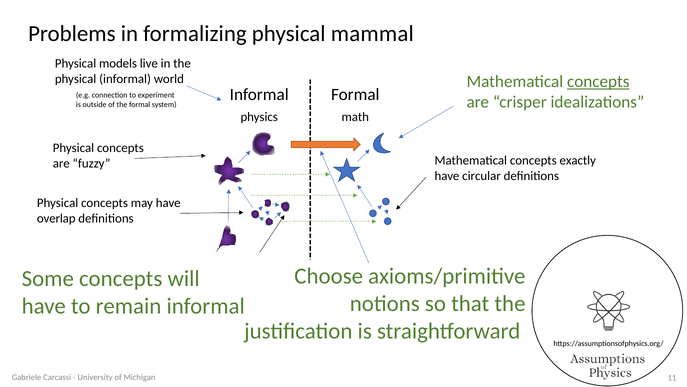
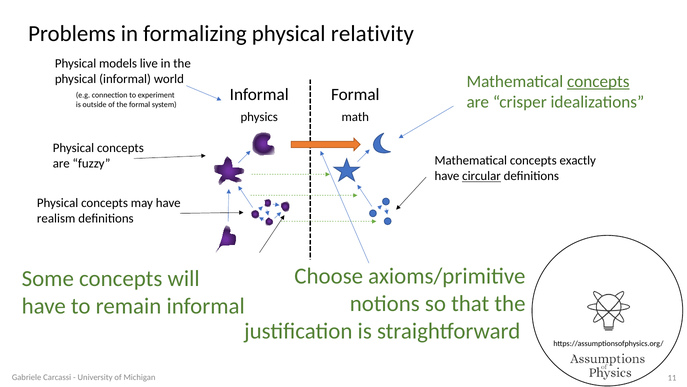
mammal: mammal -> relativity
circular underline: none -> present
overlap: overlap -> realism
